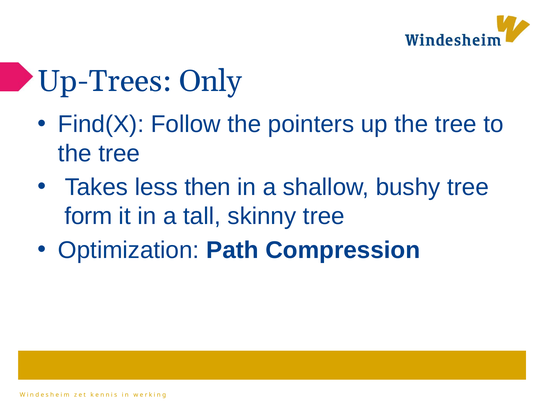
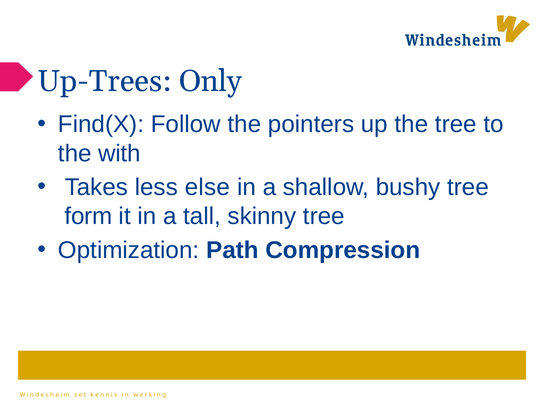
tree at (119, 154): tree -> with
then: then -> else
